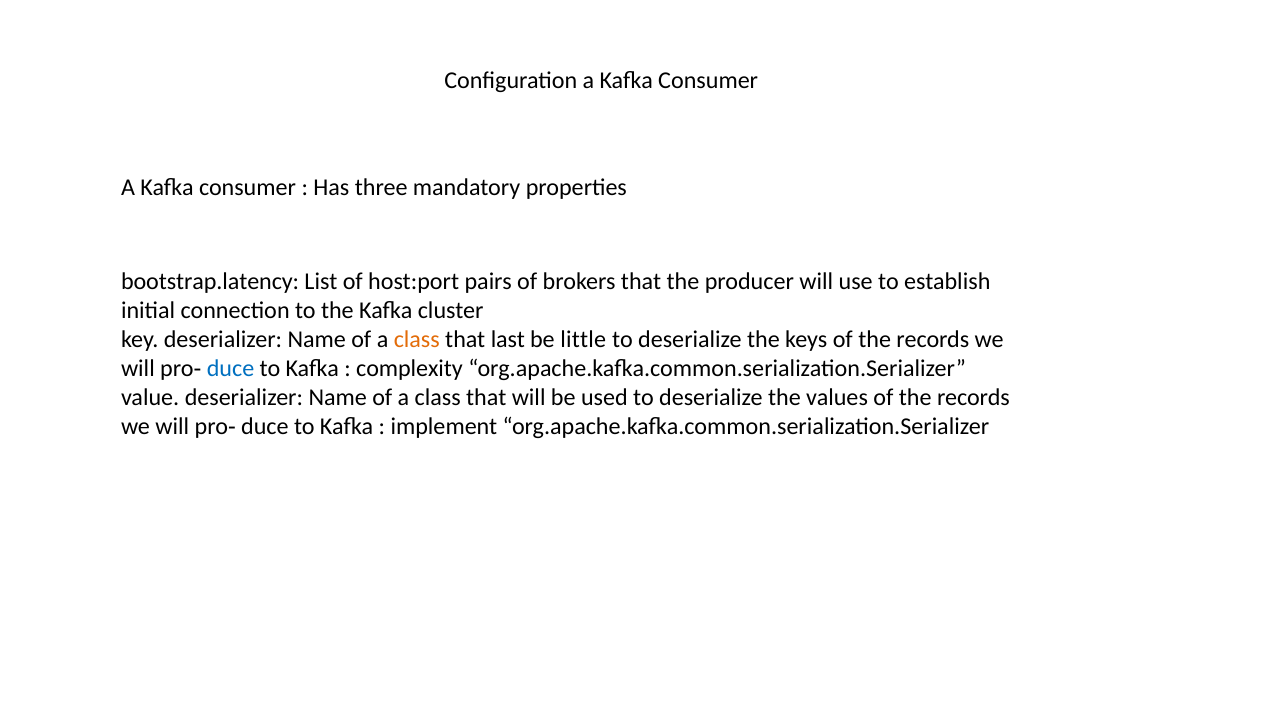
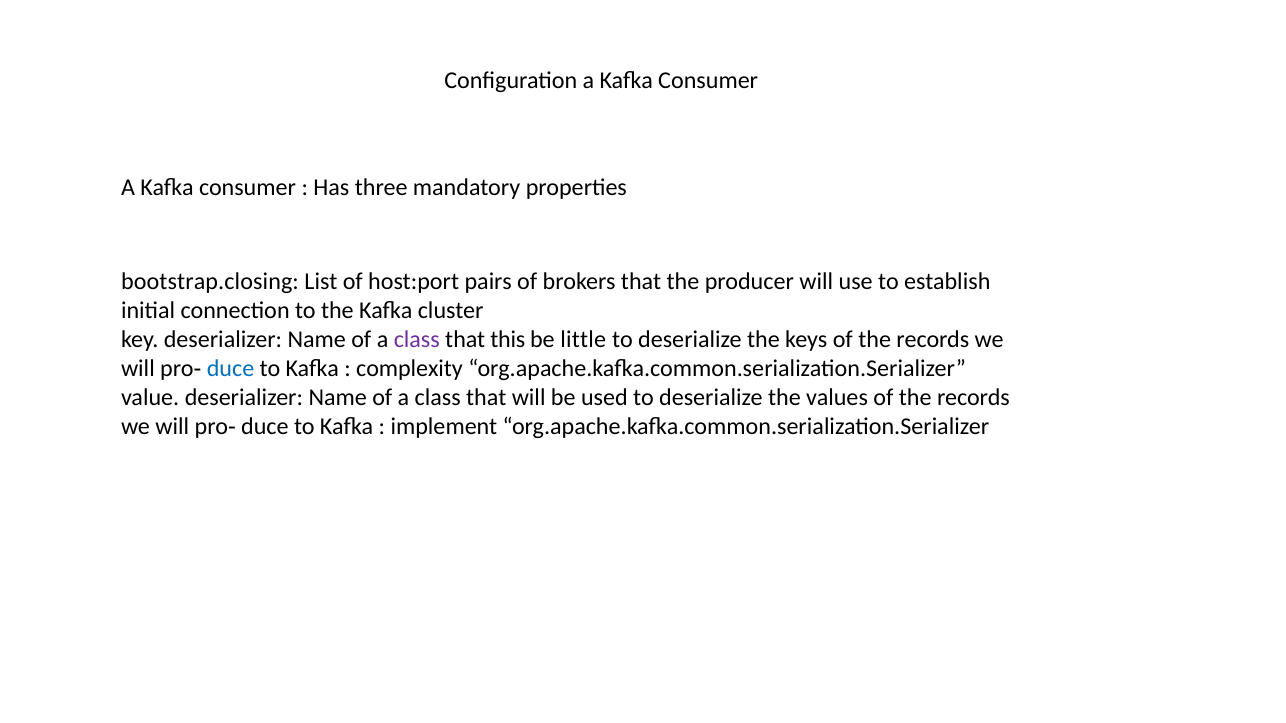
bootstrap.latency: bootstrap.latency -> bootstrap.closing
class at (417, 340) colour: orange -> purple
last: last -> this
